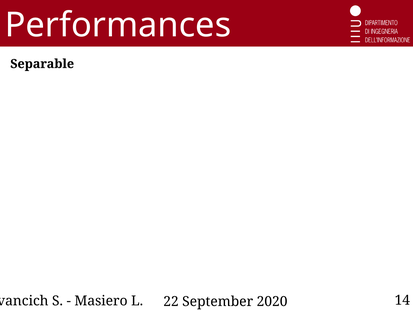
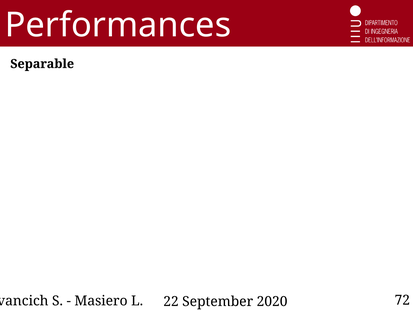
14: 14 -> 72
